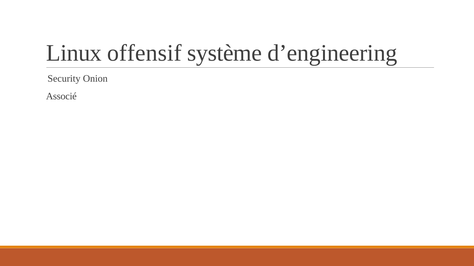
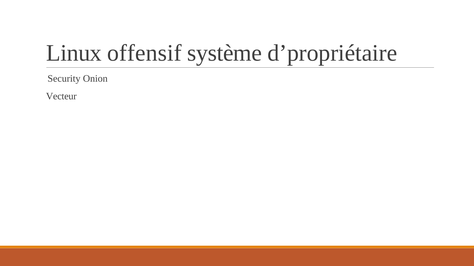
d’engineering: d’engineering -> d’propriétaire
Associé: Associé -> Vecteur
